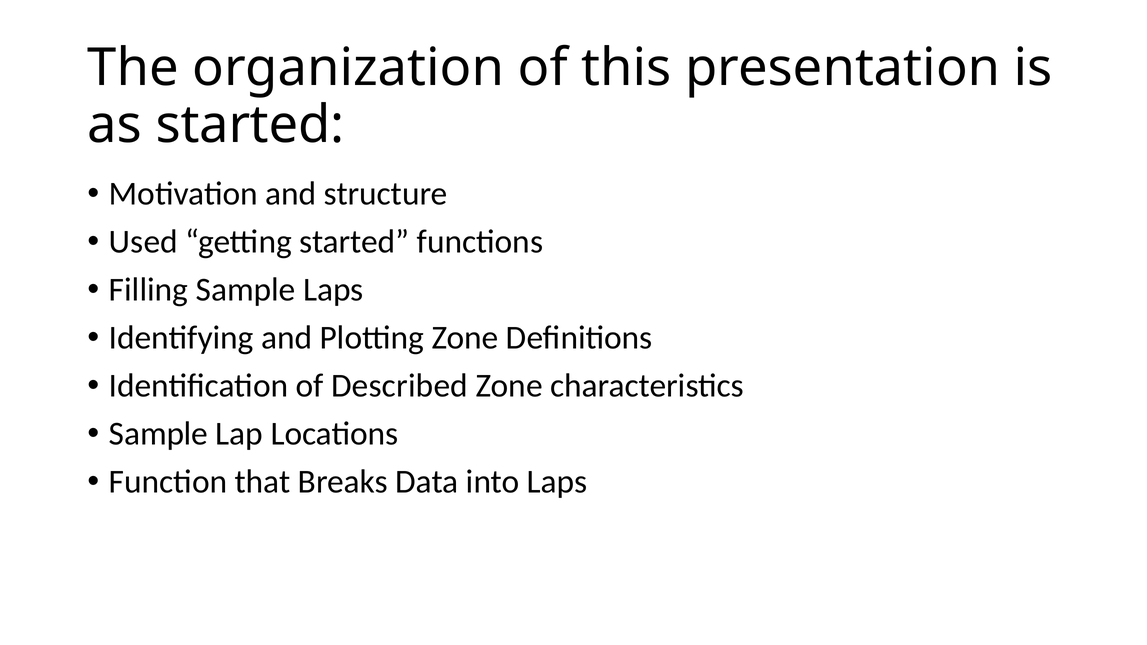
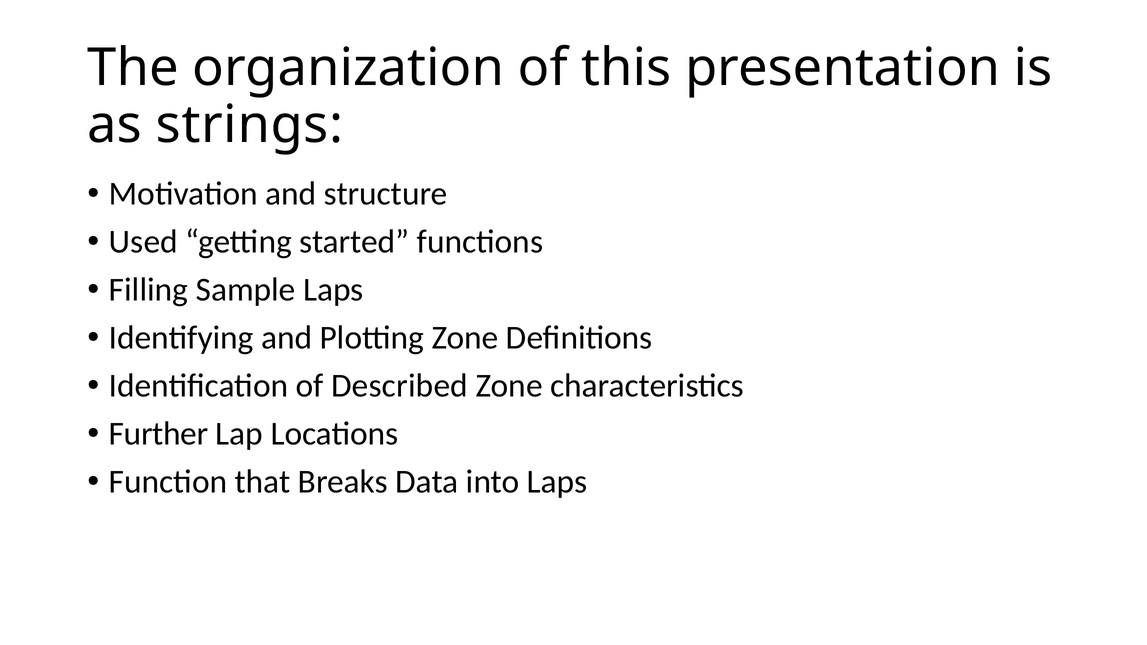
as started: started -> strings
Sample at (159, 434): Sample -> Further
